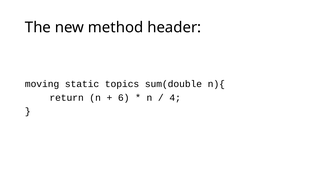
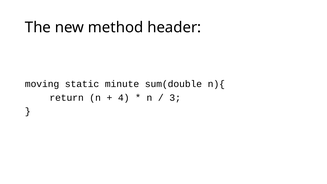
topics: topics -> minute
6: 6 -> 4
4: 4 -> 3
